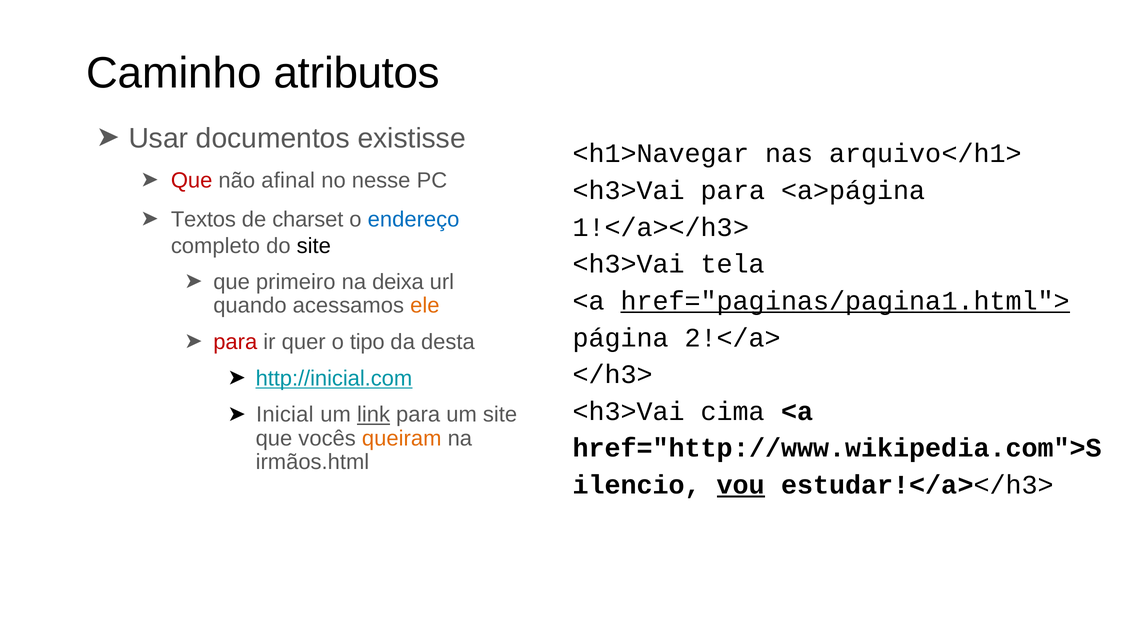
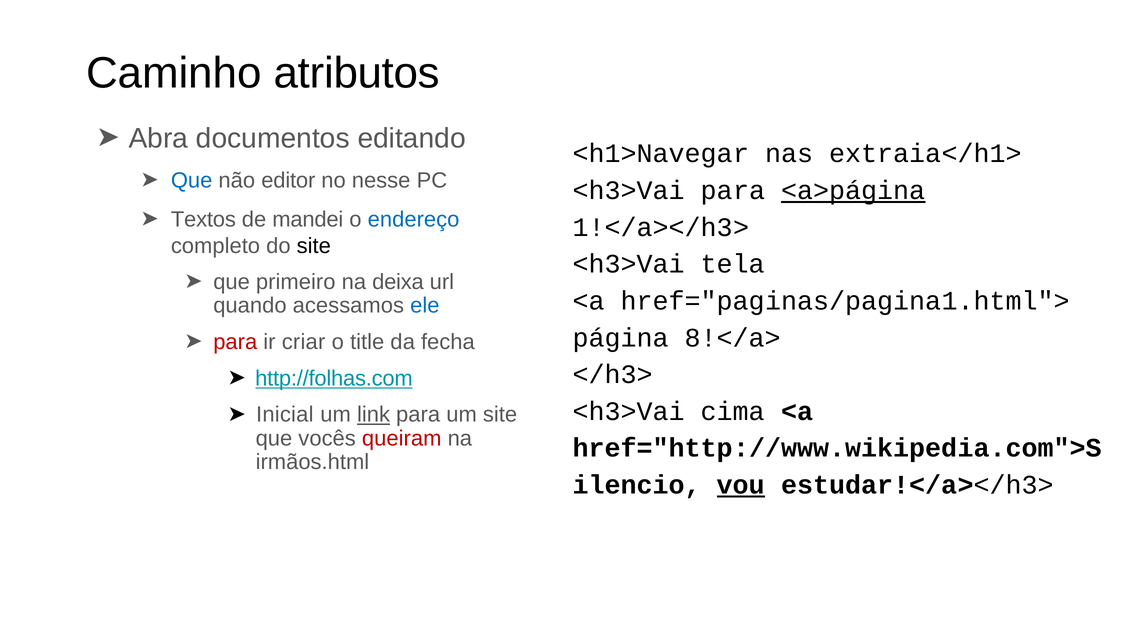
Usar: Usar -> Abra
existisse: existisse -> editando
arquivo</h1>: arquivo</h1> -> extraia</h1>
Que at (192, 181) colour: red -> blue
afinal: afinal -> editor
<a>página underline: none -> present
charset: charset -> mandei
href="paginas/pagina1.html"> underline: present -> none
ele colour: orange -> blue
2!</a>: 2!</a> -> 8!</a>
quer: quer -> criar
tipo: tipo -> title
desta: desta -> fecha
http://inicial.com: http://inicial.com -> http://folhas.com
queiram colour: orange -> red
